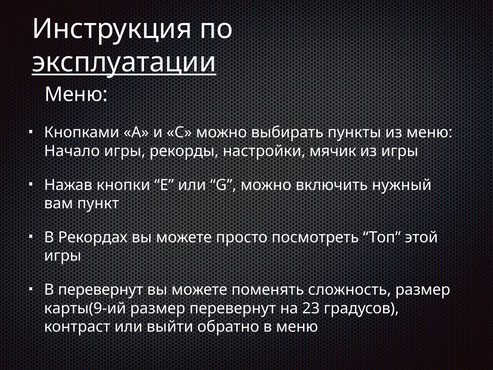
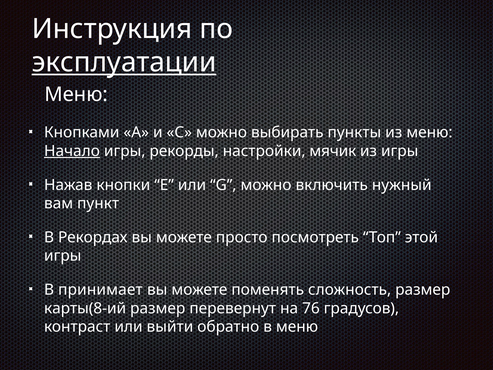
Начало underline: none -> present
В перевернут: перевернут -> принимает
карты(9-ий: карты(9-ий -> карты(8-ий
23: 23 -> 76
